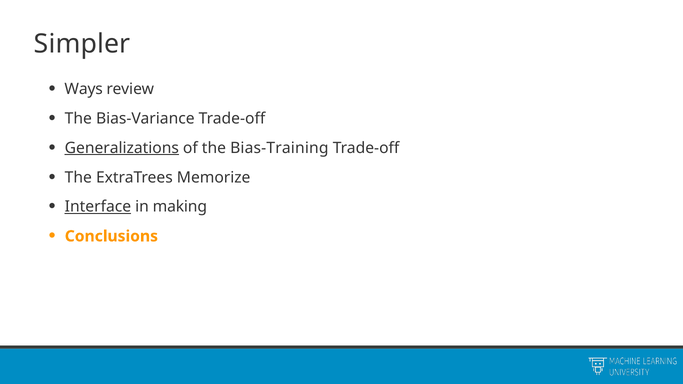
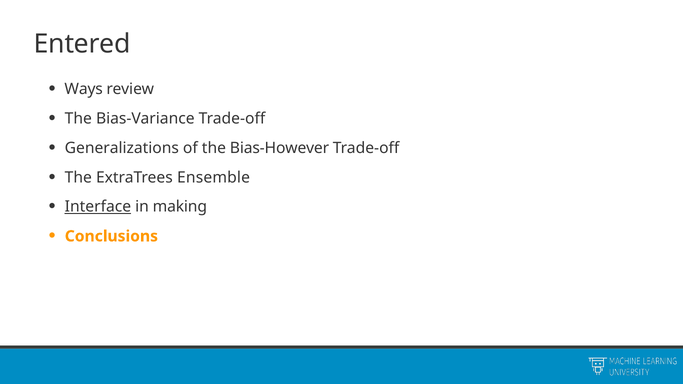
Simpler: Simpler -> Entered
Generalizations underline: present -> none
Bias-Training: Bias-Training -> Bias-However
Memorize: Memorize -> Ensemble
